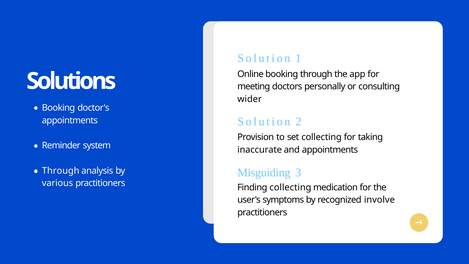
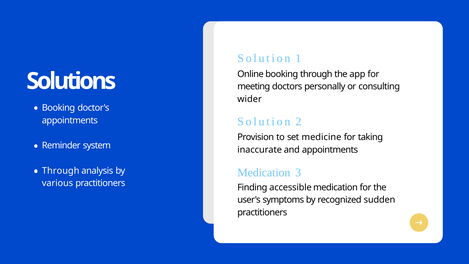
set collecting: collecting -> medicine
Misguiding at (264, 172): Misguiding -> Medication
Finding collecting: collecting -> accessible
involve: involve -> sudden
